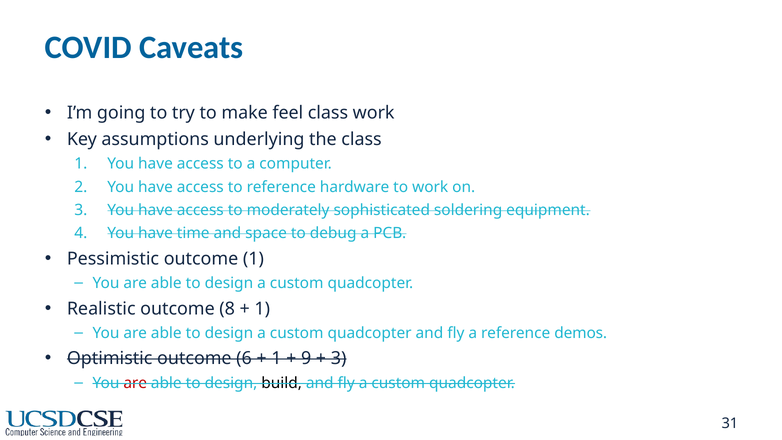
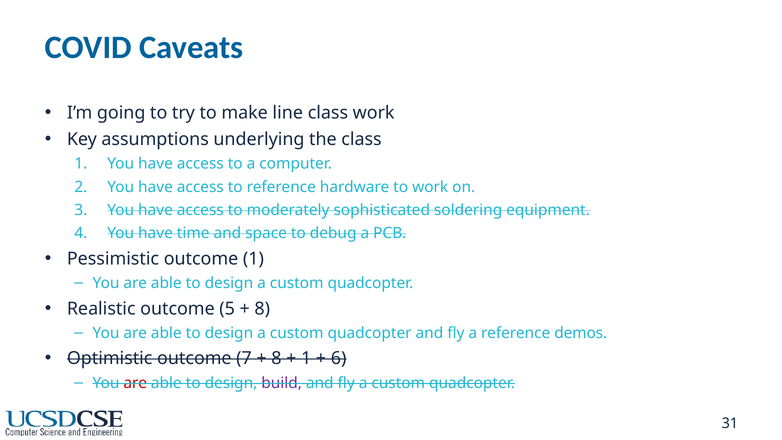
feel: feel -> line
8: 8 -> 5
1 at (262, 309): 1 -> 8
6: 6 -> 7
1 at (276, 358): 1 -> 8
9 at (306, 358): 9 -> 1
3 at (339, 358): 3 -> 6
build colour: black -> purple
